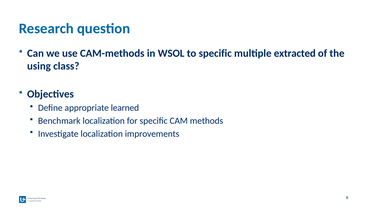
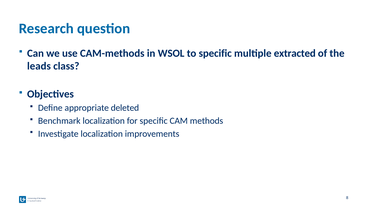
using: using -> leads
learned: learned -> deleted
